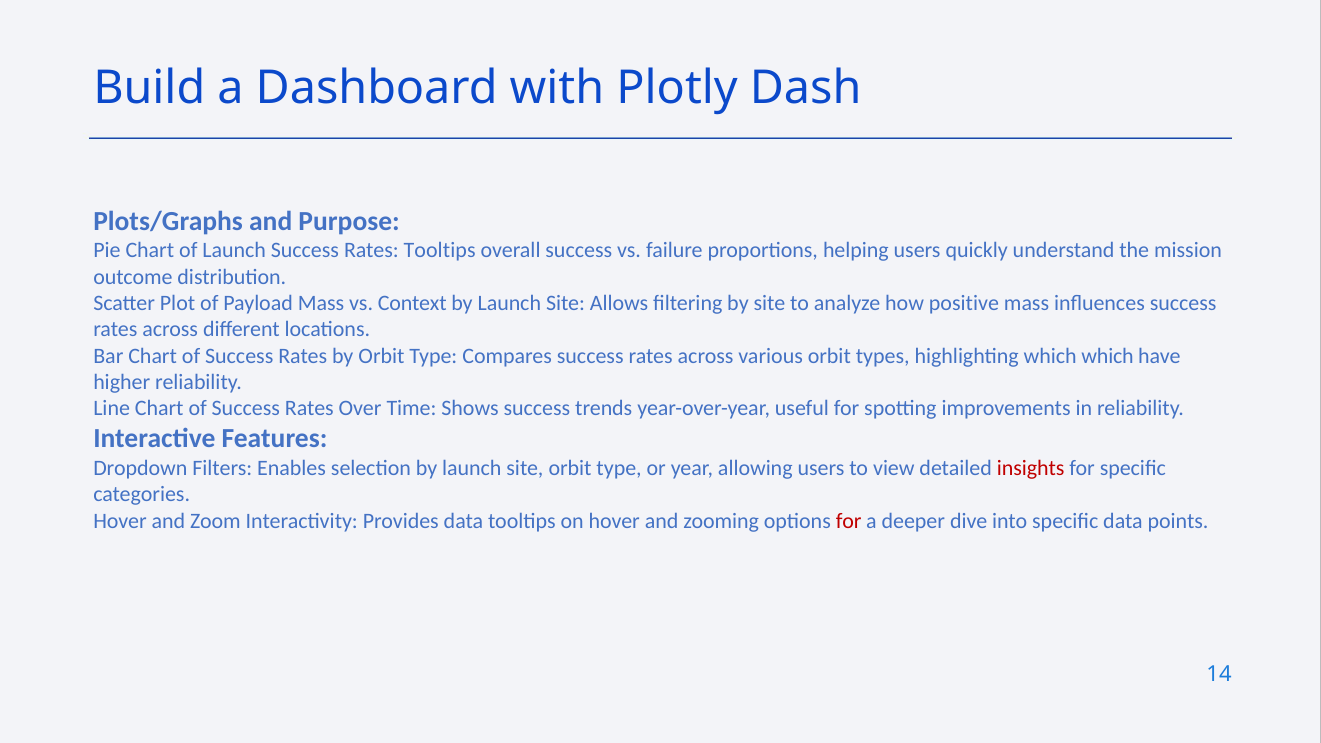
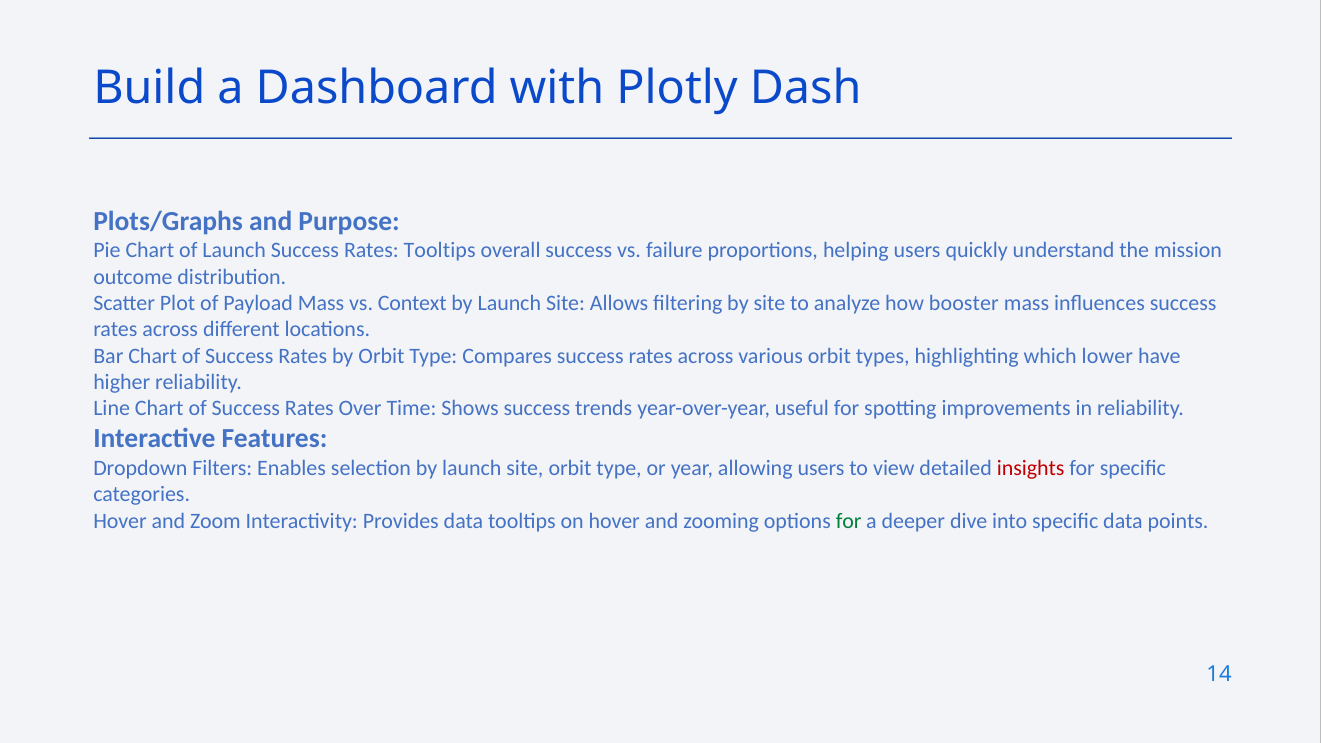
positive: positive -> booster
which which: which -> lower
for at (849, 521) colour: red -> green
